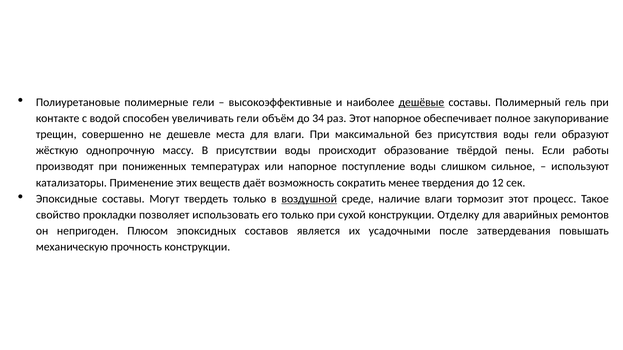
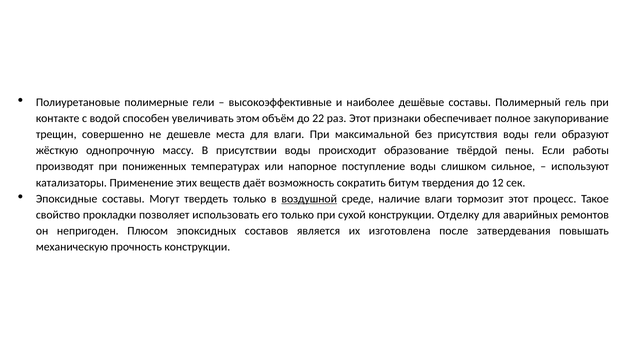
дешёвые underline: present -> none
увеличивать гели: гели -> этом
34: 34 -> 22
Этот напорное: напорное -> признаки
менее: менее -> битум
усадочными: усадочными -> изготовлена
